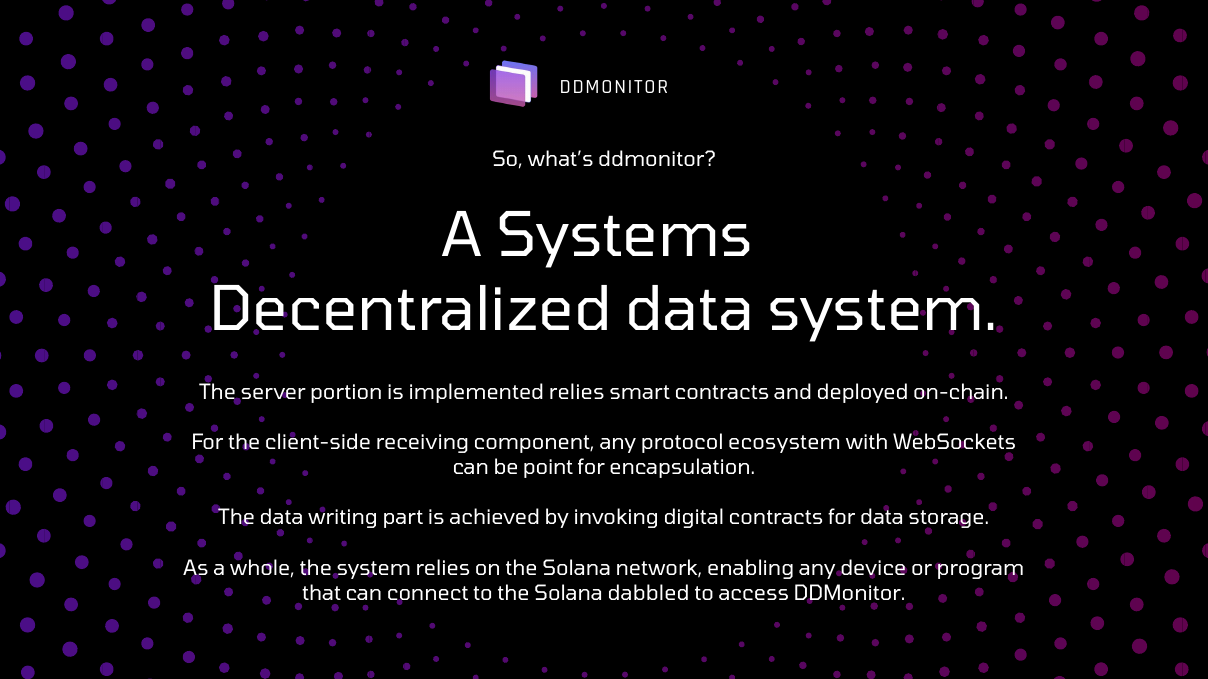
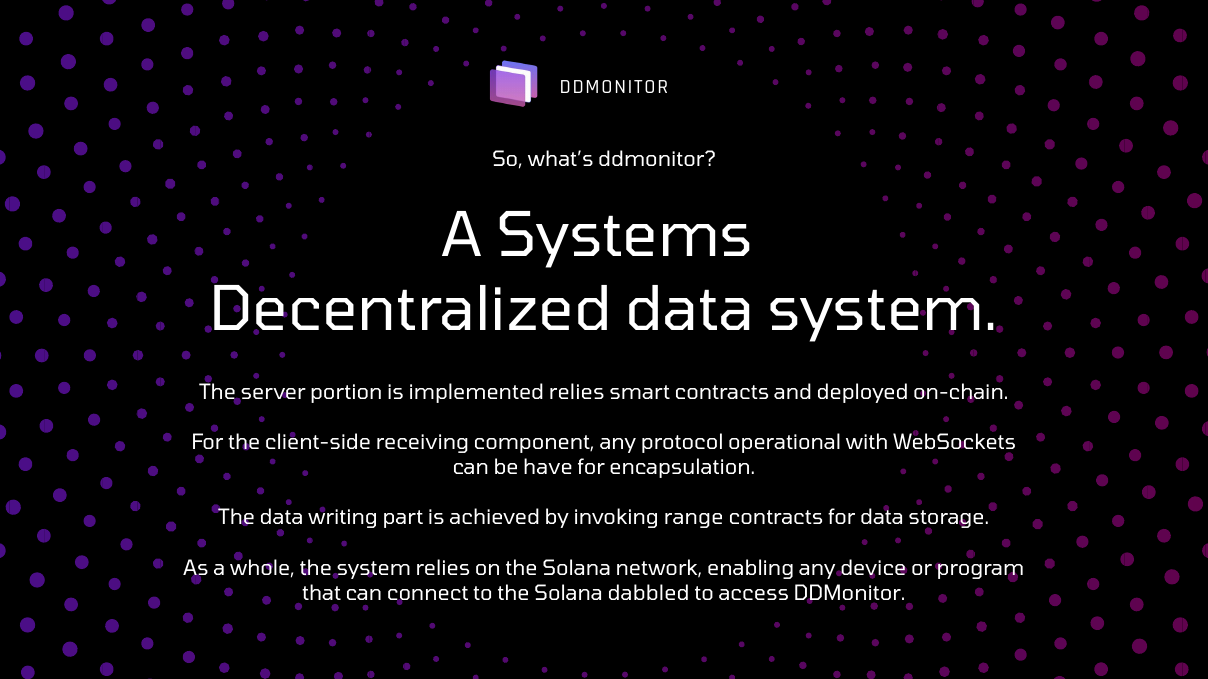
ecosystem: ecosystem -> operational
point: point -> have
digital: digital -> range
